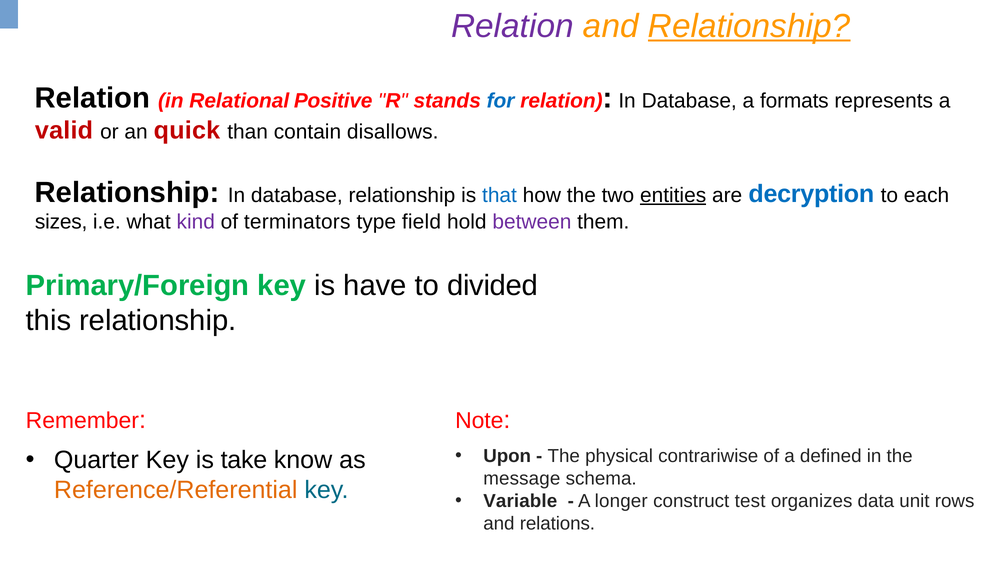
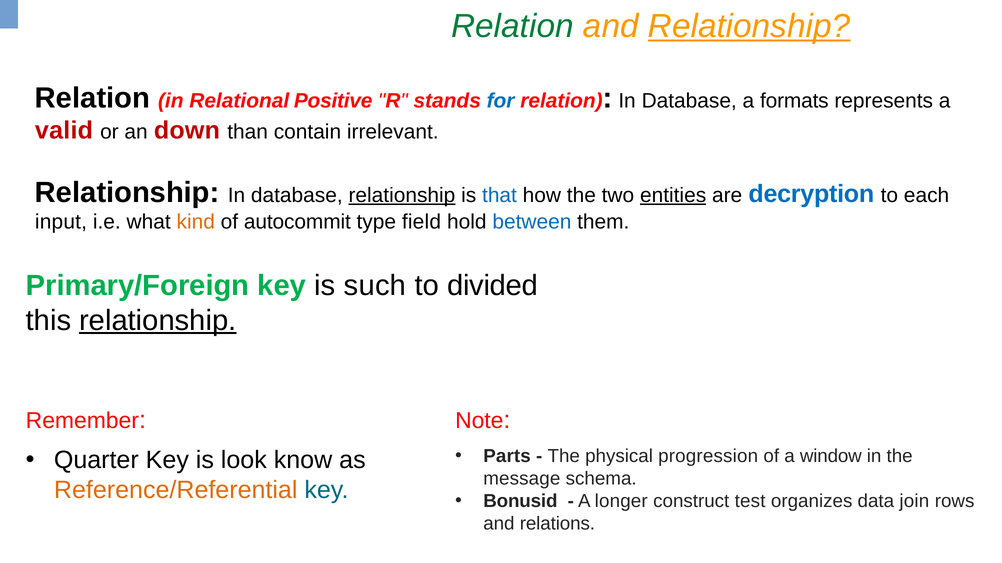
Relation at (512, 26) colour: purple -> green
quick: quick -> down
disallows: disallows -> irrelevant
relationship at (402, 195) underline: none -> present
sizes: sizes -> input
kind colour: purple -> orange
terminators: terminators -> autocommit
between colour: purple -> blue
have: have -> such
relationship at (158, 321) underline: none -> present
Upon: Upon -> Parts
contrariwise: contrariwise -> progression
defined: defined -> window
take: take -> look
Variable: Variable -> Bonusid
unit: unit -> join
